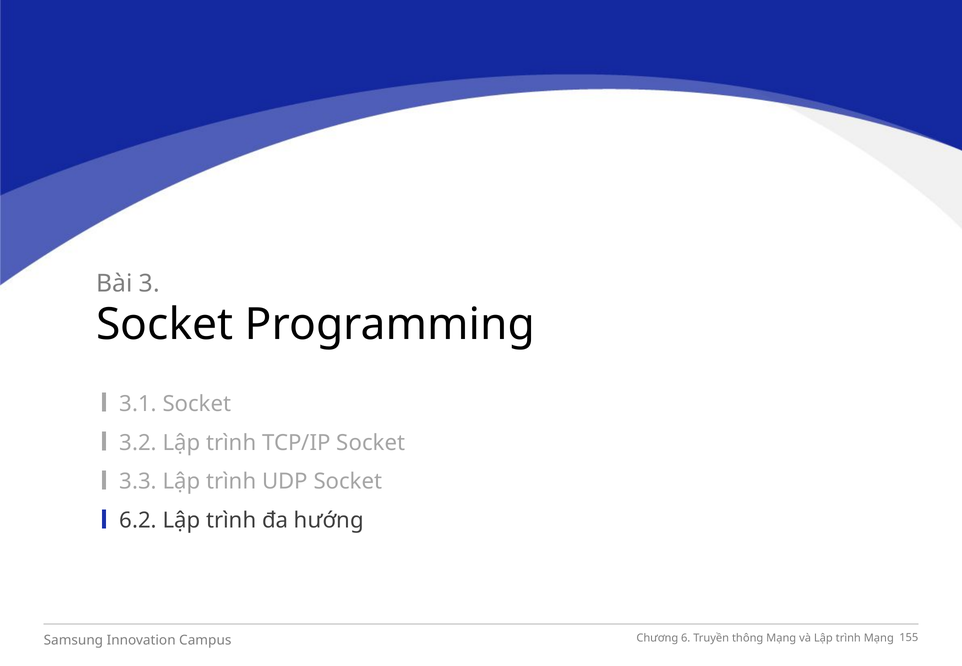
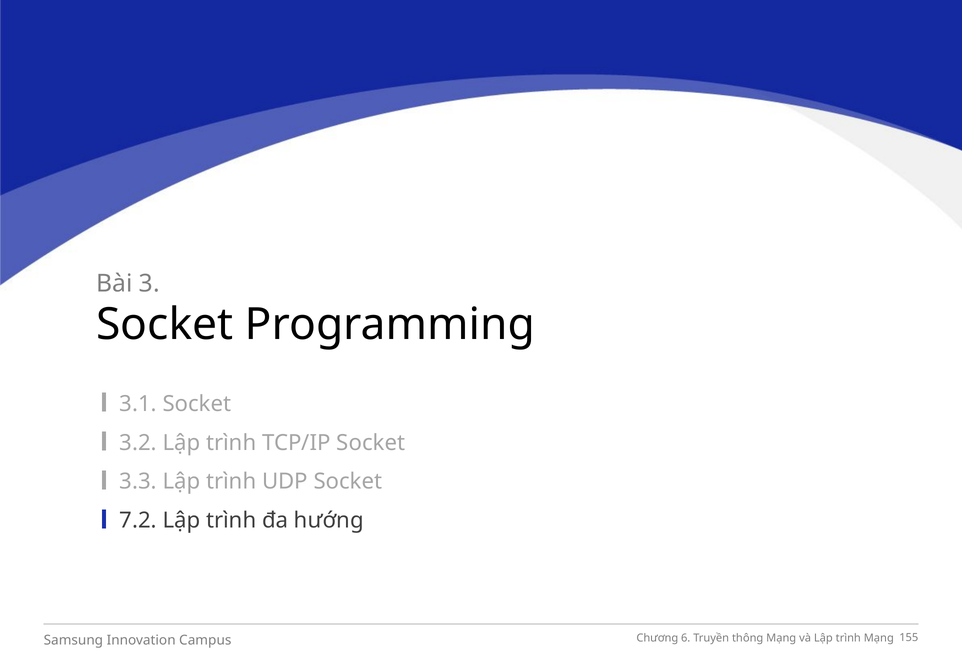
6.2: 6.2 -> 7.2
